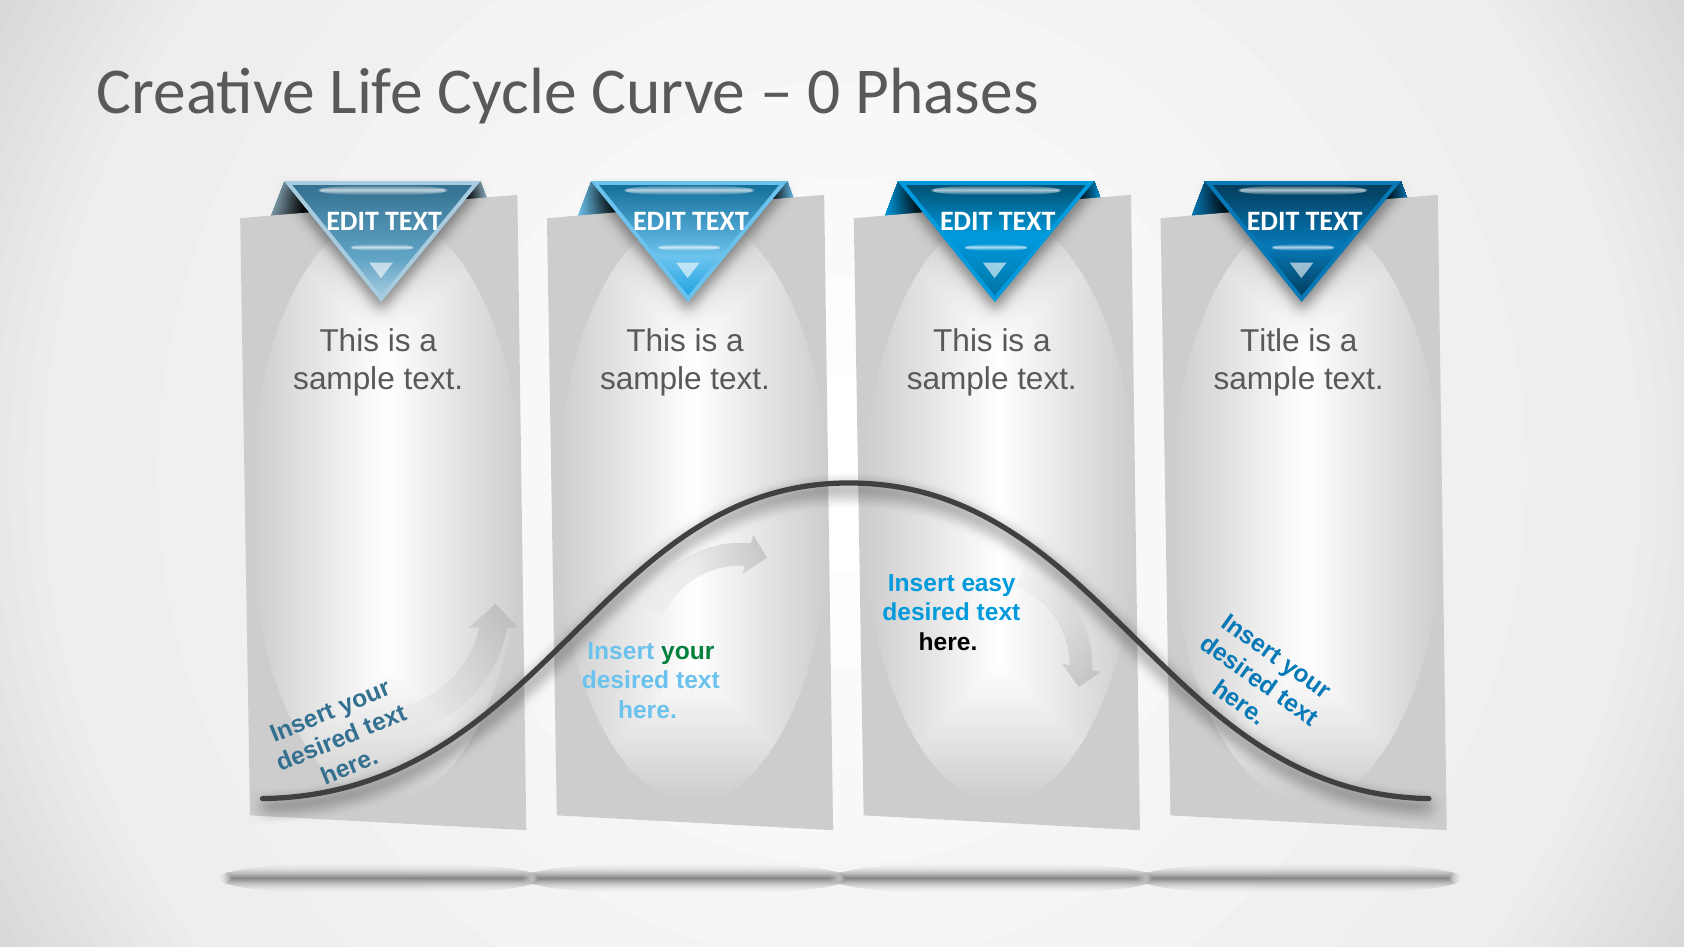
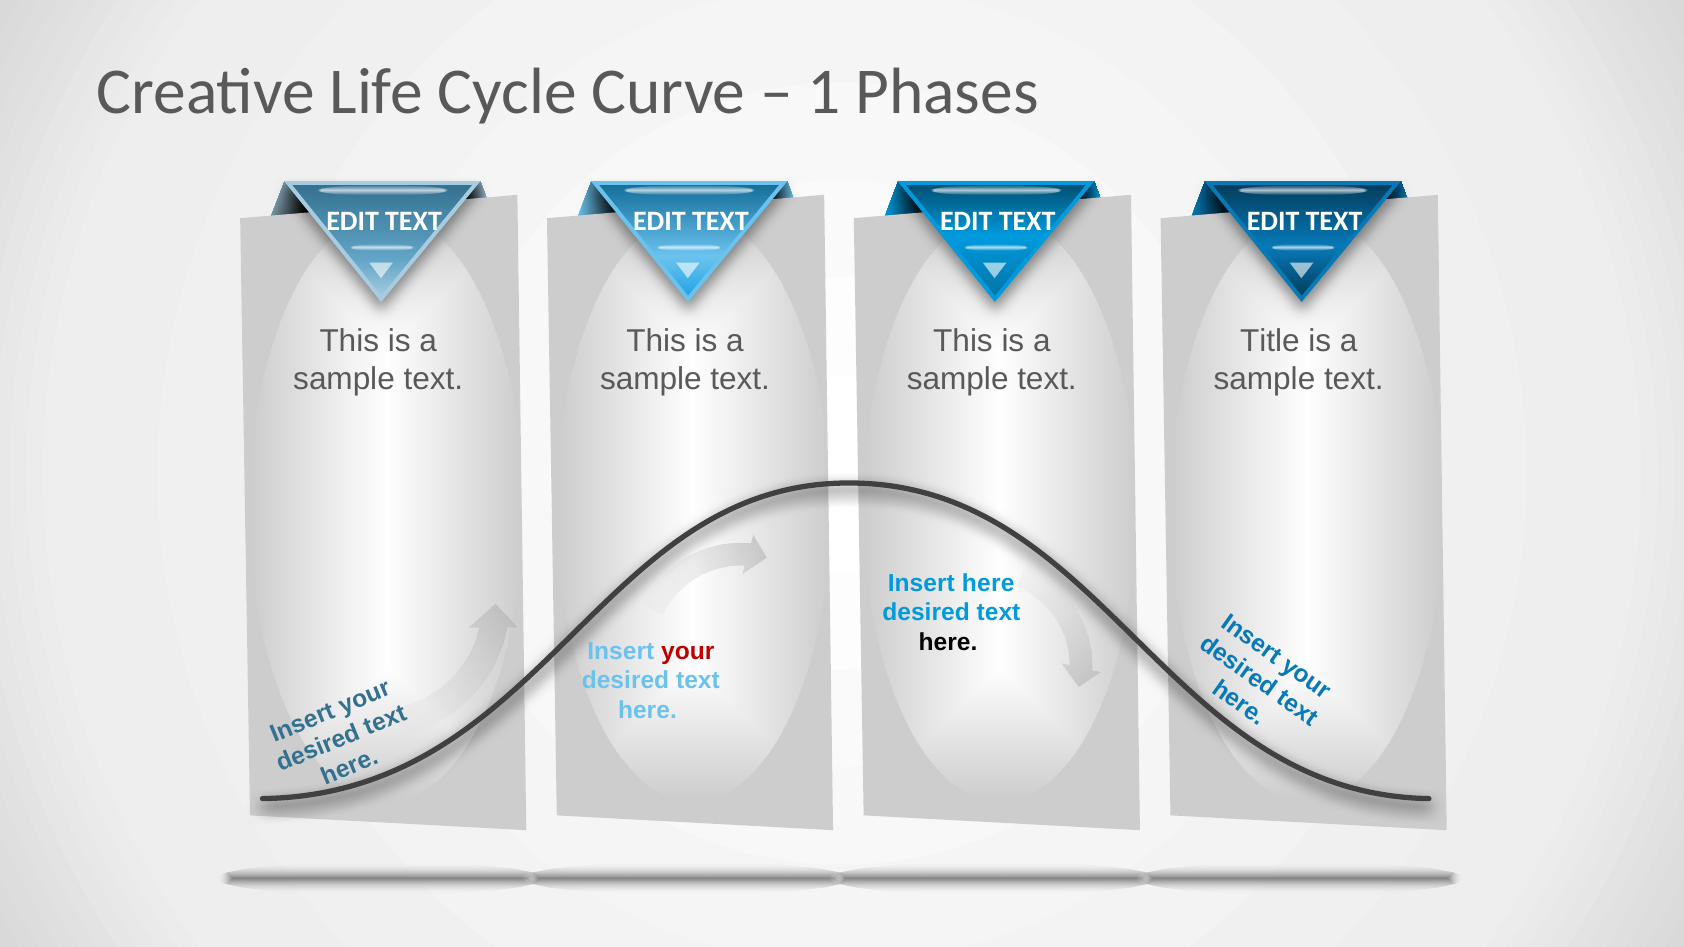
0: 0 -> 1
Insert easy: easy -> here
your colour: green -> red
